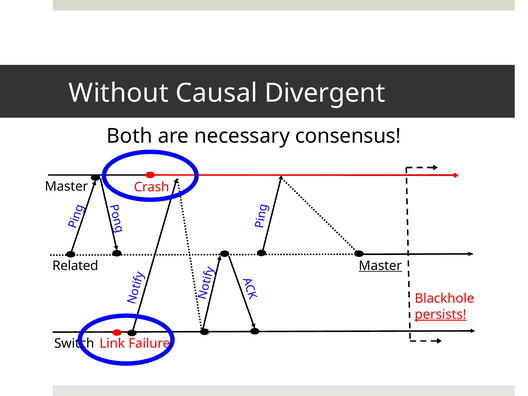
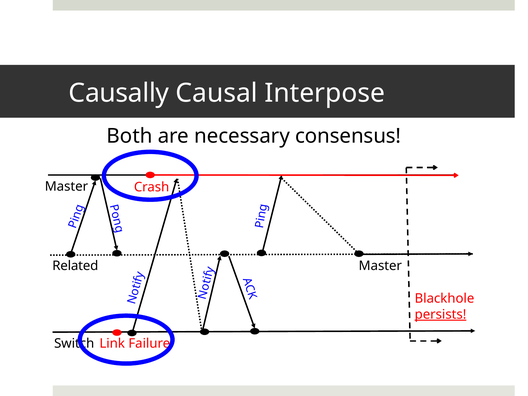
Without: Without -> Causally
Divergent: Divergent -> Interpose
Master at (380, 266) underline: present -> none
